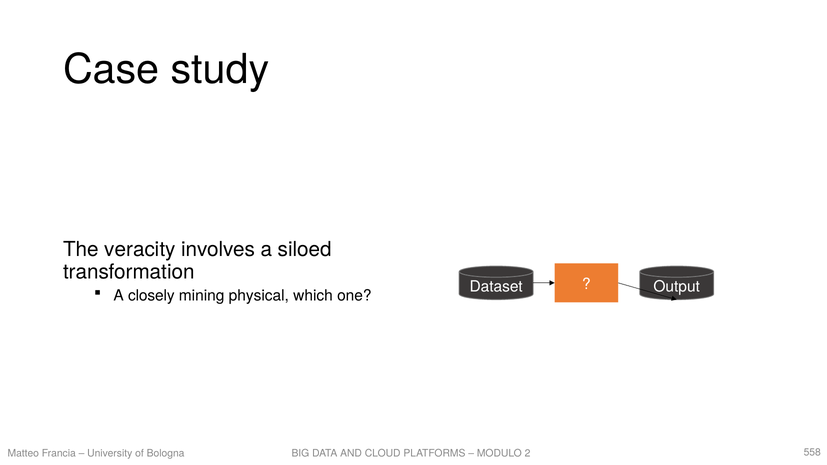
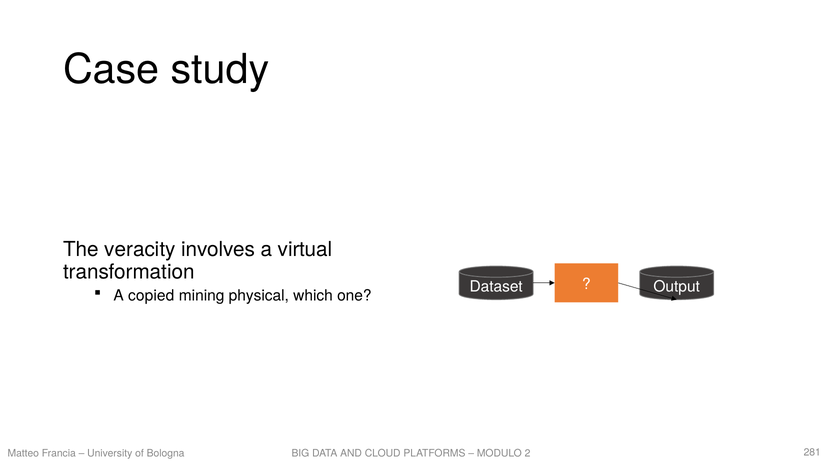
siloed: siloed -> virtual
closely: closely -> copied
558: 558 -> 281
